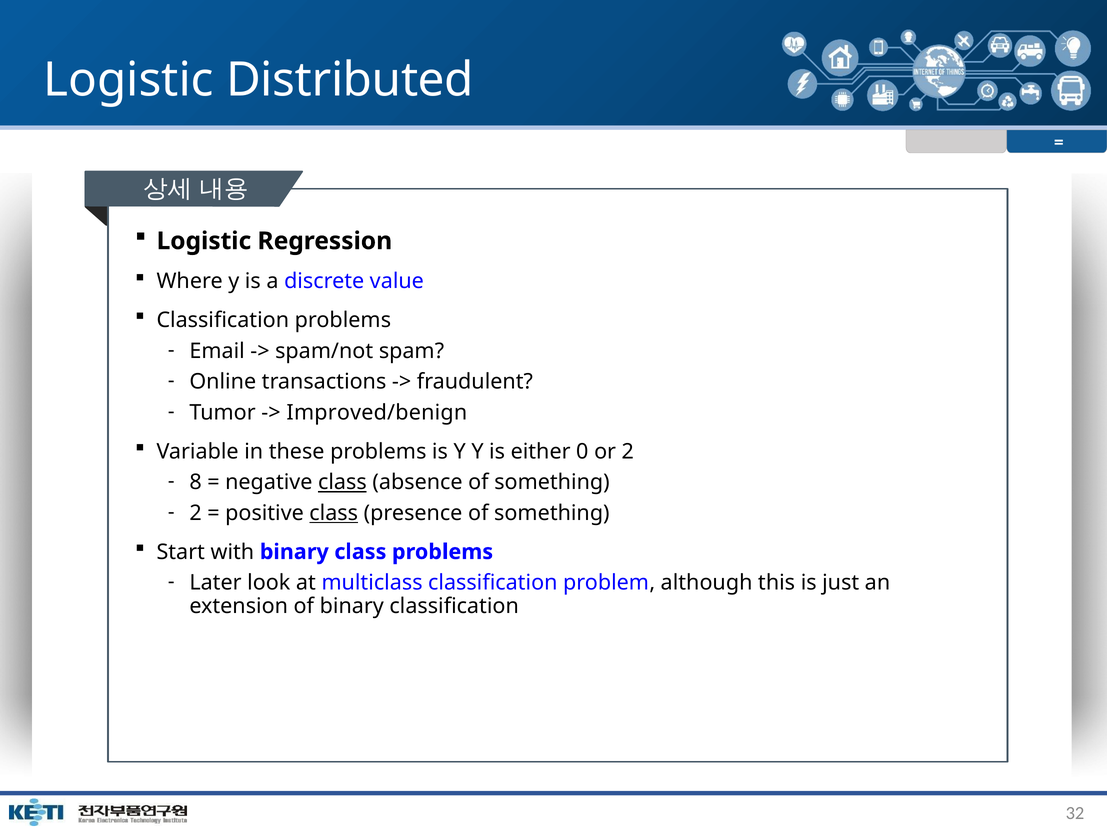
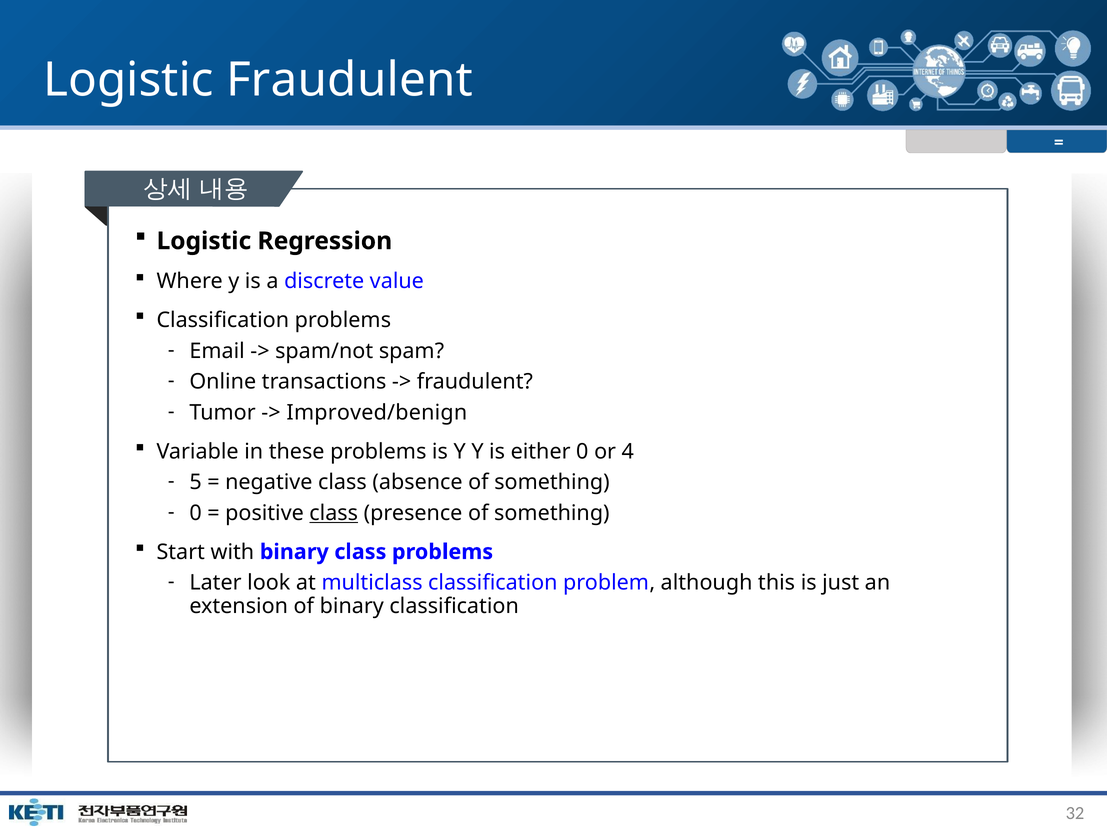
Logistic Distributed: Distributed -> Fraudulent
or 2: 2 -> 4
8: 8 -> 5
class at (342, 483) underline: present -> none
2 at (196, 513): 2 -> 0
